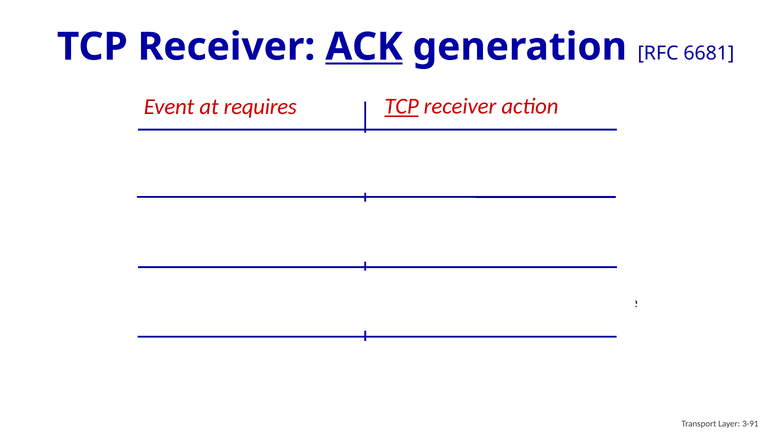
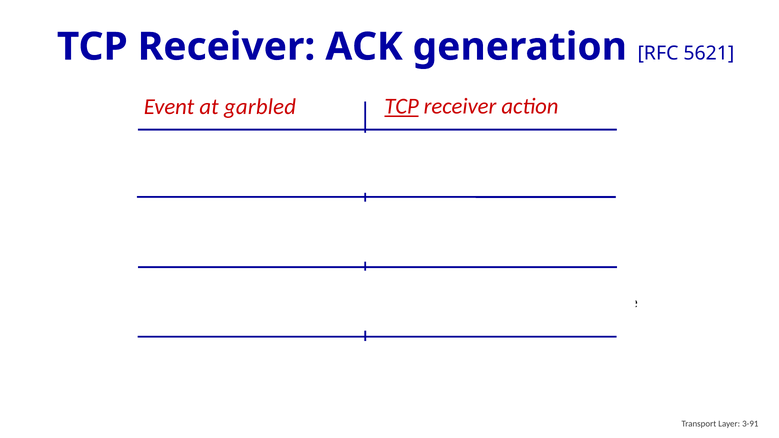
ACK at (364, 47) underline: present -> none
6681: 6681 -> 5621
requires: requires -> garbled
